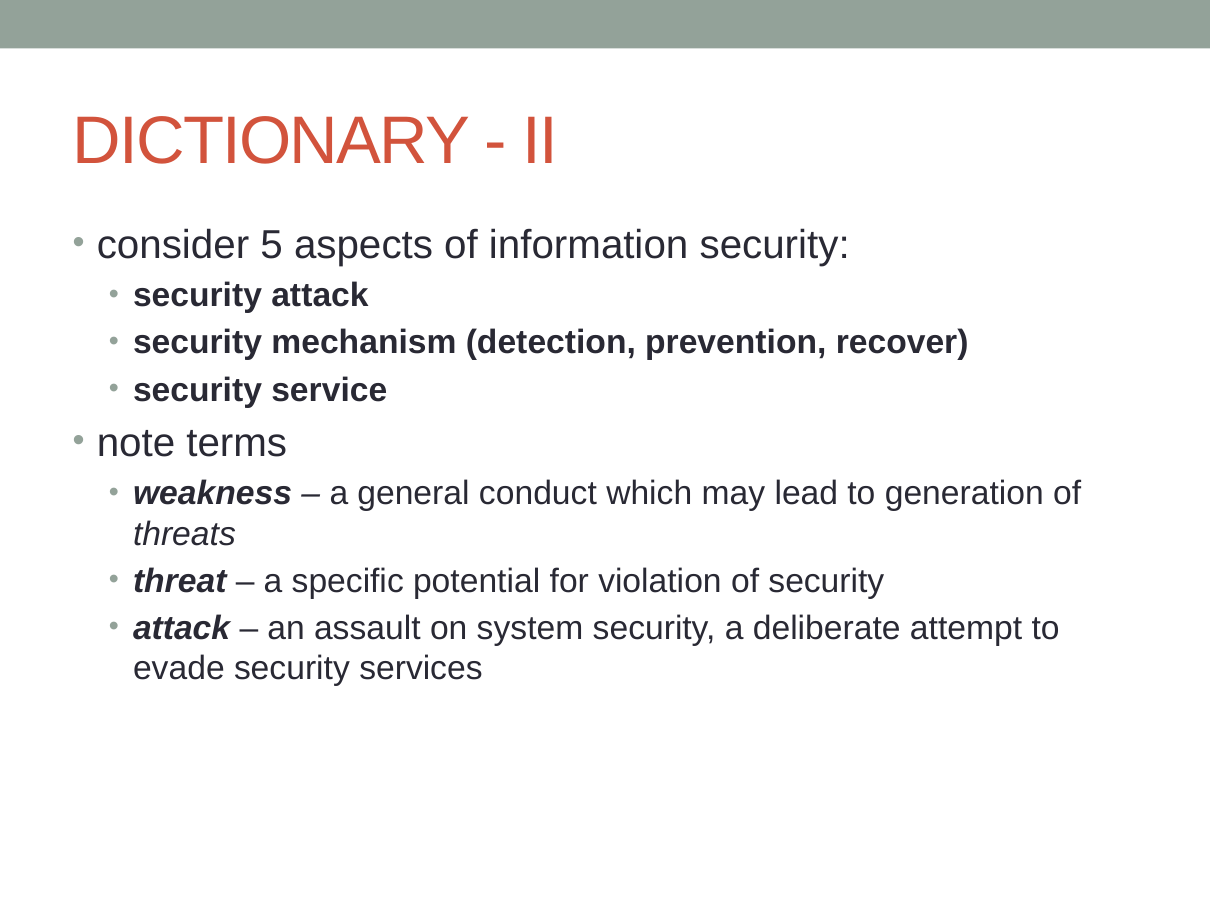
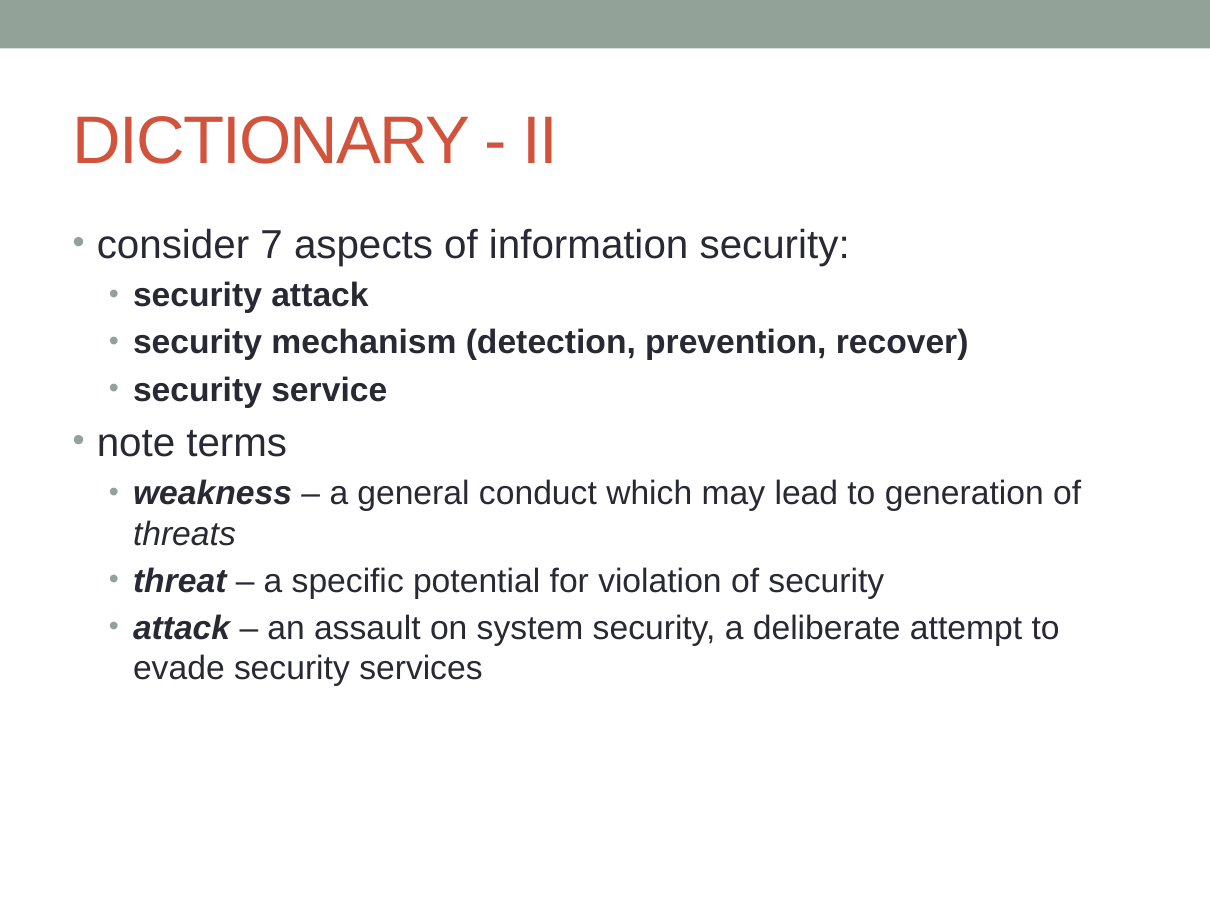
5: 5 -> 7
